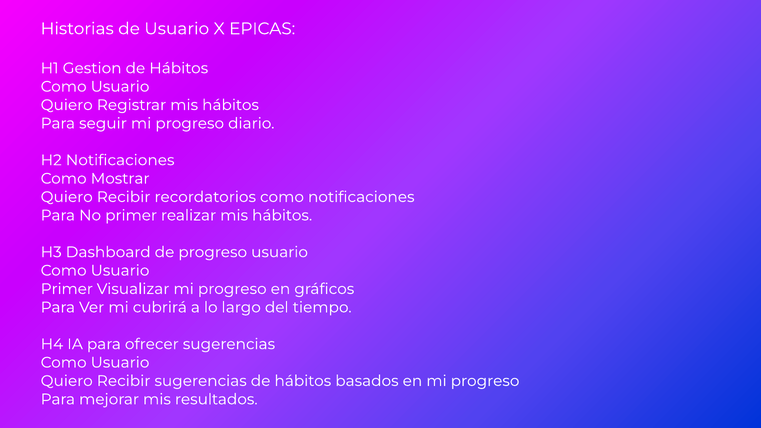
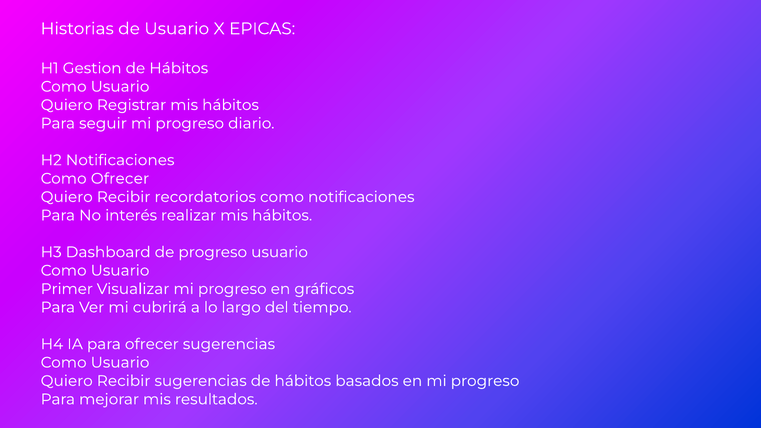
Como Mostrar: Mostrar -> Ofrecer
No primer: primer -> interés
